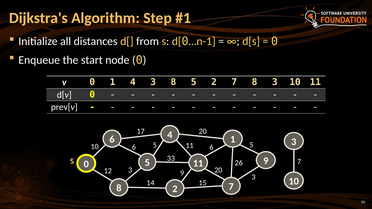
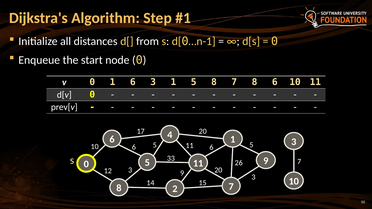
0 1 4: 4 -> 6
3 8: 8 -> 1
2 at (214, 82): 2 -> 8
8 3: 3 -> 6
